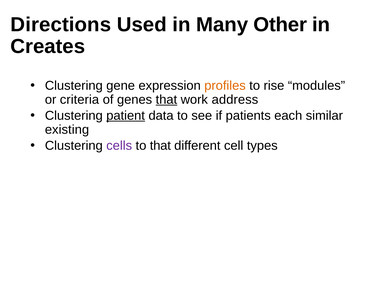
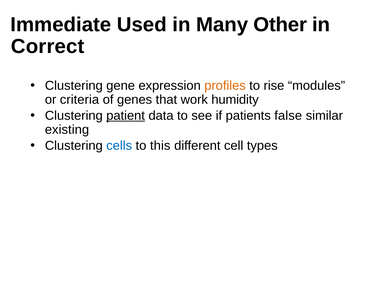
Directions: Directions -> Immediate
Creates: Creates -> Correct
that at (166, 100) underline: present -> none
address: address -> humidity
each: each -> false
cells colour: purple -> blue
to that: that -> this
